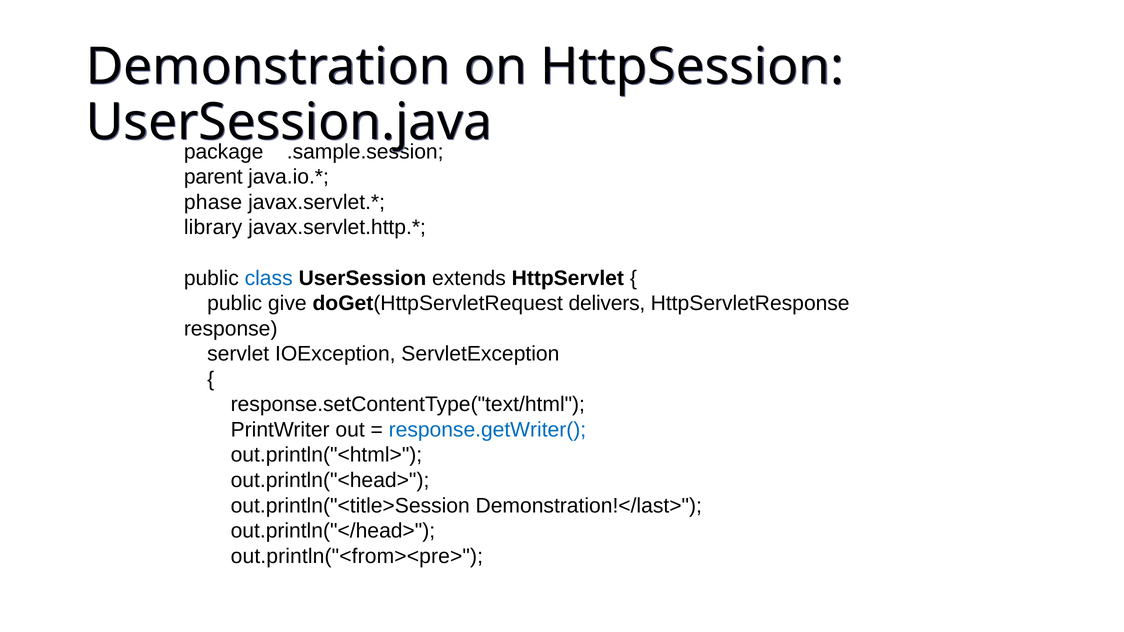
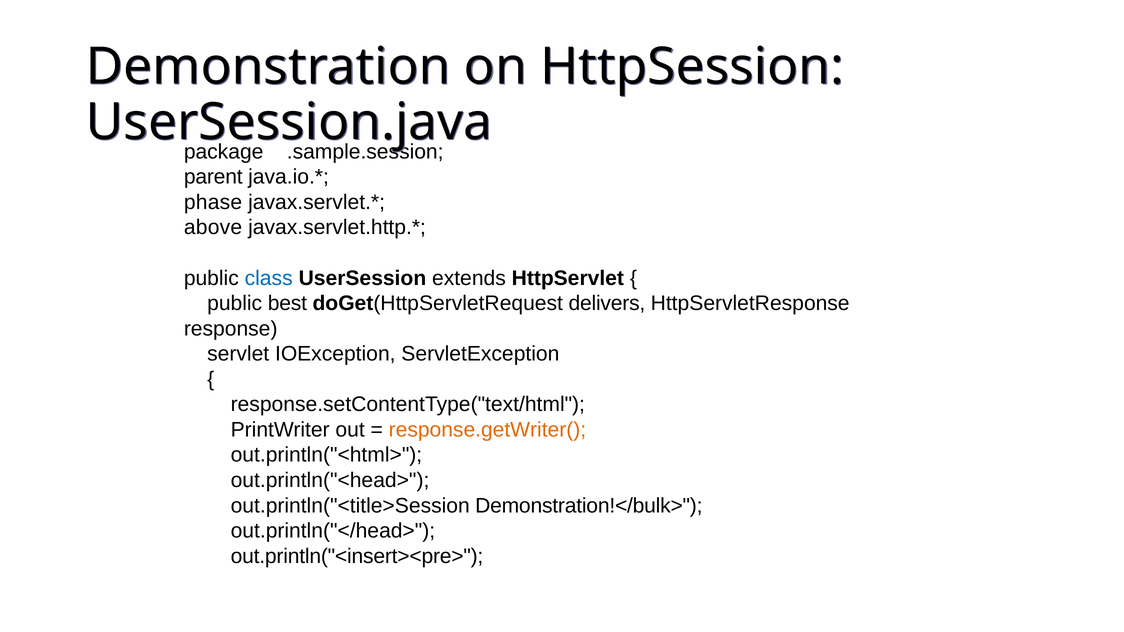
library: library -> above
give: give -> best
response.getWriter( colour: blue -> orange
Demonstration!</last>: Demonstration!</last> -> Demonstration!</bulk>
out.println("<from><pre>: out.println("<from><pre> -> out.println("<insert><pre>
